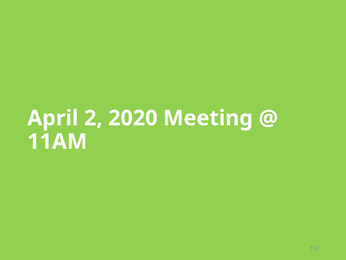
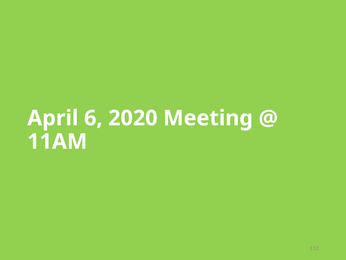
2: 2 -> 6
